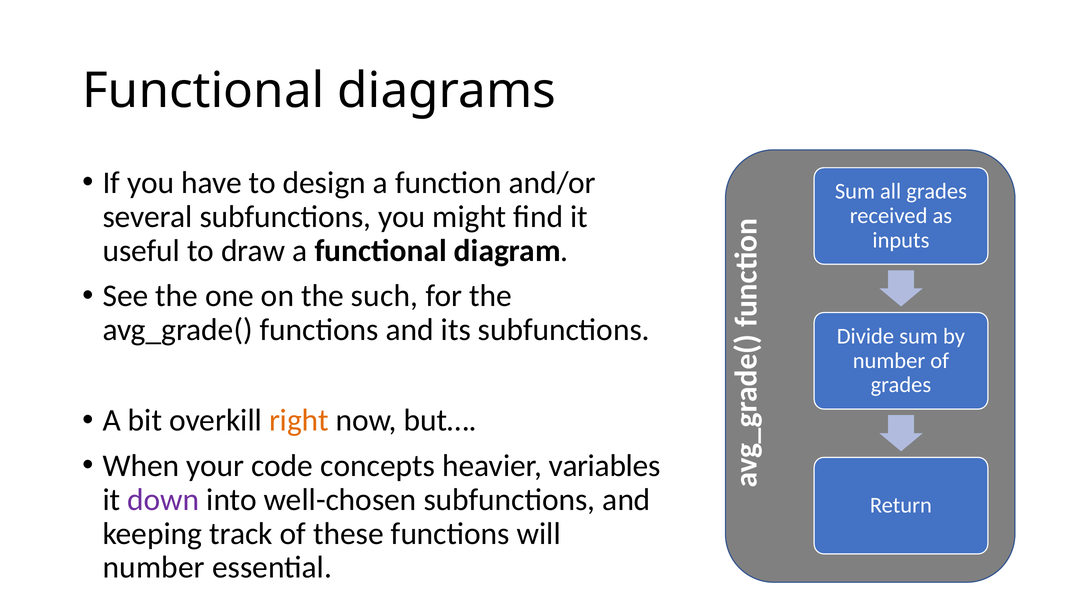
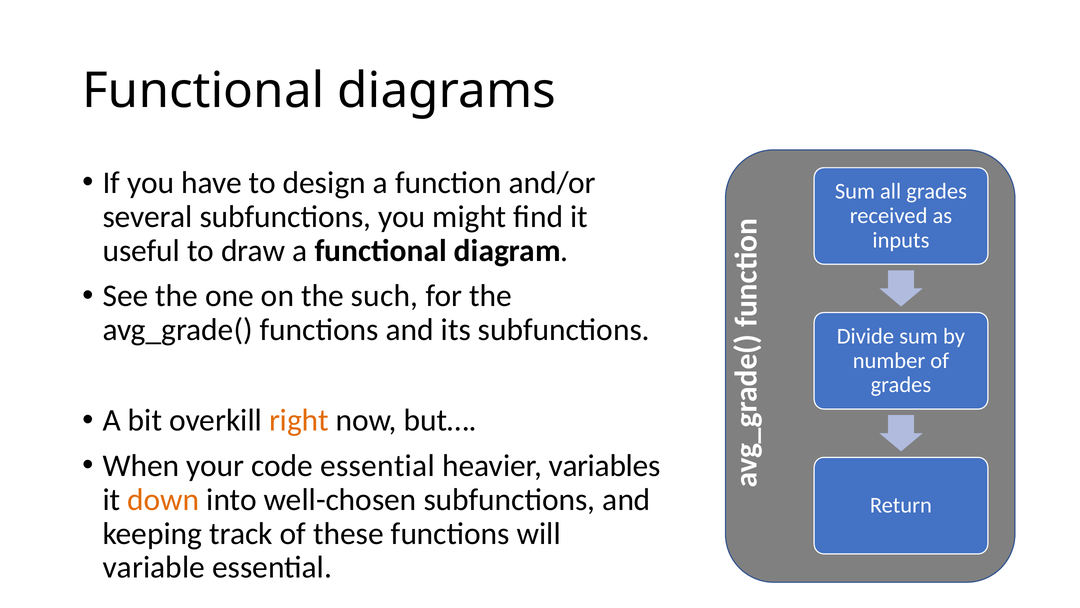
code concepts: concepts -> essential
down colour: purple -> orange
number at (154, 567): number -> variable
